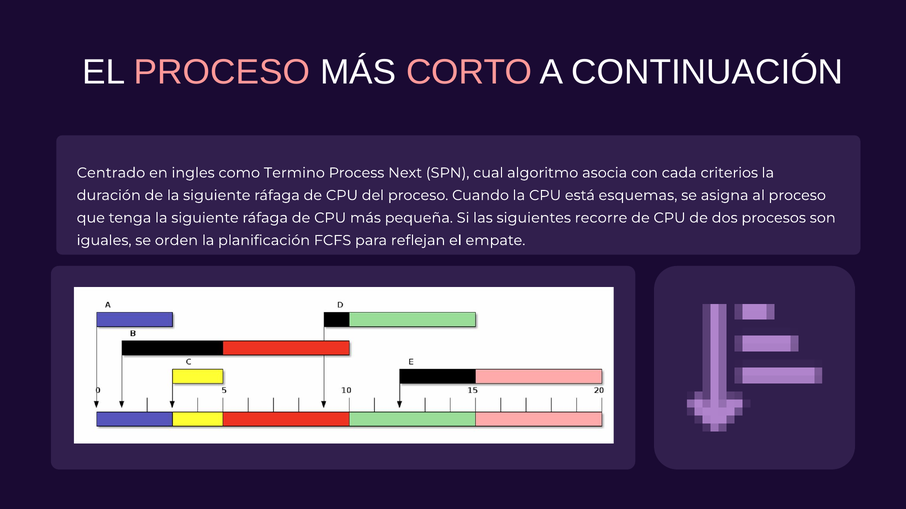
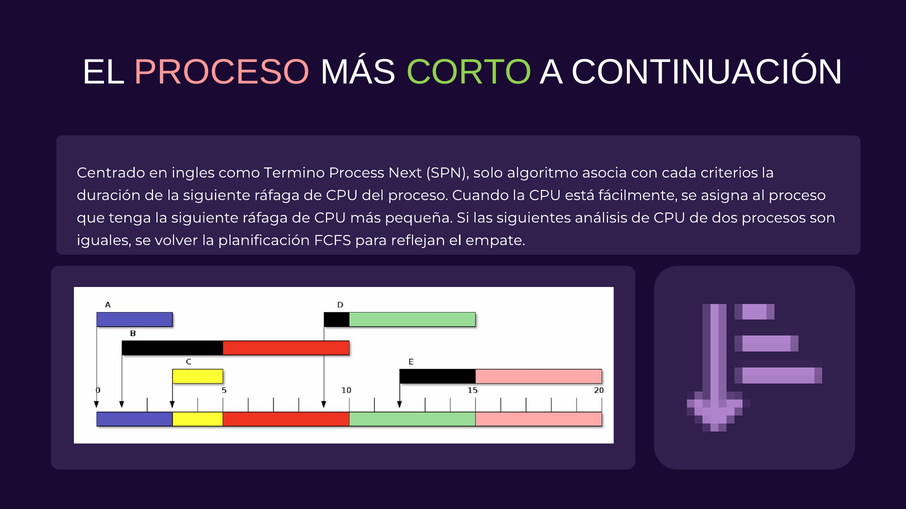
CORTO colour: pink -> light green
cual: cual -> solo
esquemas: esquemas -> fácilmente
recorre: recorre -> análisis
orden: orden -> volver
